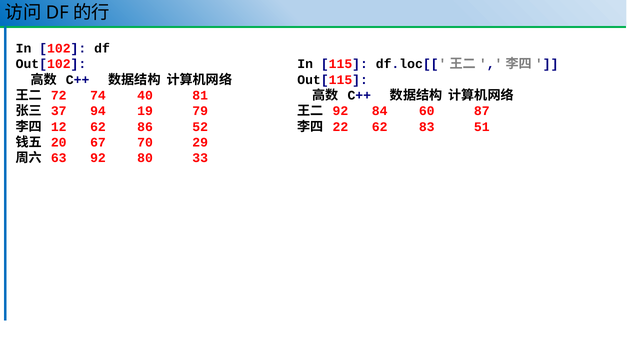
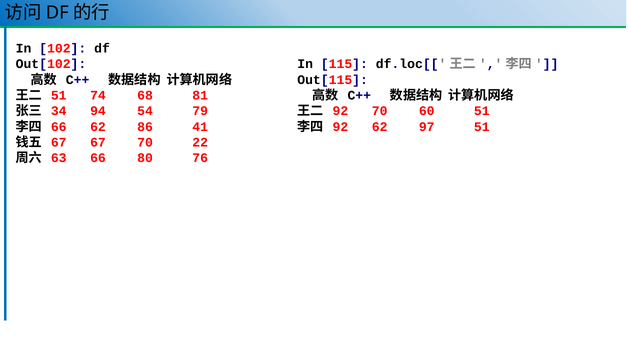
72 at (59, 95): 72 -> 51
40: 40 -> 68
37: 37 -> 34
19: 19 -> 54
92 84: 84 -> 70
60 87: 87 -> 51
12 at (59, 127): 12 -> 66
52: 52 -> 41
22 at (340, 127): 22 -> 92
83: 83 -> 97
20 at (59, 143): 20 -> 67
29: 29 -> 22
63 92: 92 -> 66
33: 33 -> 76
